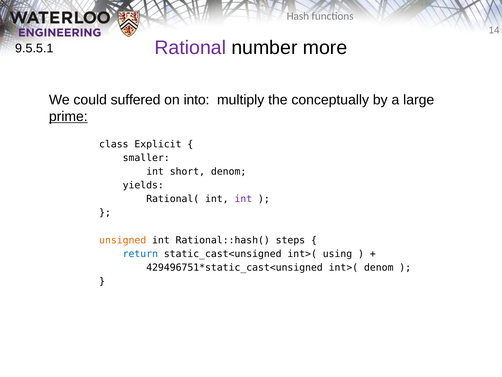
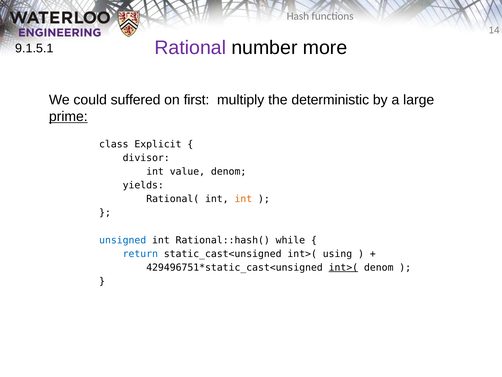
9.5.5.1: 9.5.5.1 -> 9.1.5.1
into: into -> first
conceptually: conceptually -> deterministic
smaller: smaller -> divisor
short: short -> value
int at (243, 199) colour: purple -> orange
unsigned colour: orange -> blue
steps: steps -> while
int>( at (343, 267) underline: none -> present
